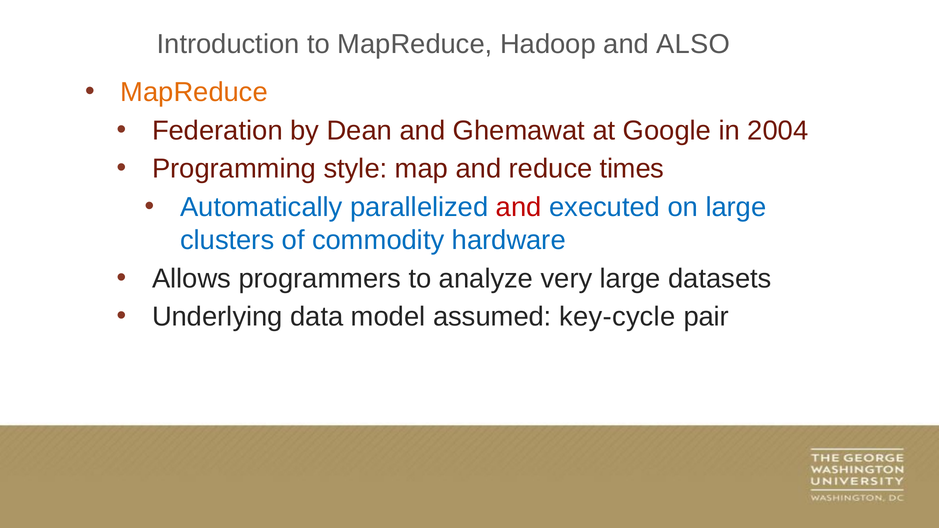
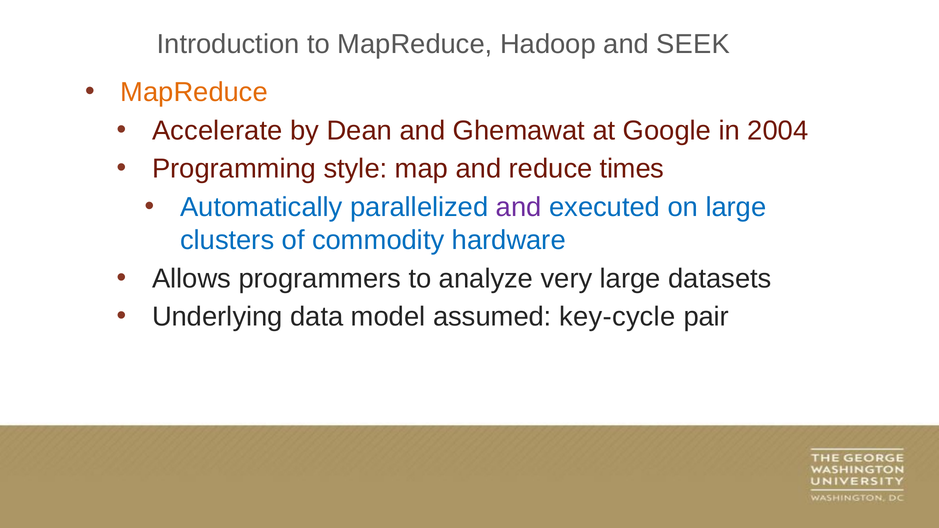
ALSO: ALSO -> SEEK
Federation: Federation -> Accelerate
and at (519, 207) colour: red -> purple
